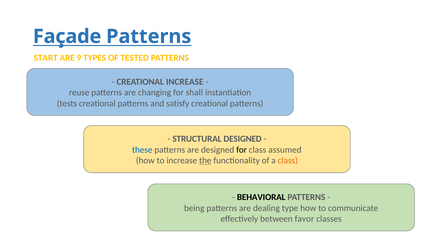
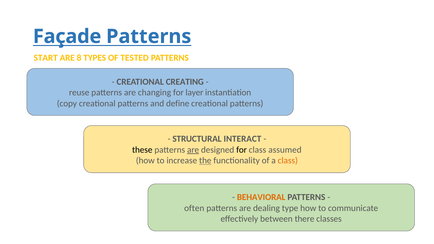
9: 9 -> 8
CREATIONAL INCREASE: INCREASE -> CREATING
shall: shall -> layer
tests: tests -> copy
satisfy: satisfy -> define
STRUCTURAL DESIGNED: DESIGNED -> INTERACT
these colour: blue -> black
are at (193, 150) underline: none -> present
BEHAVIORAL colour: black -> orange
being: being -> often
favor: favor -> there
